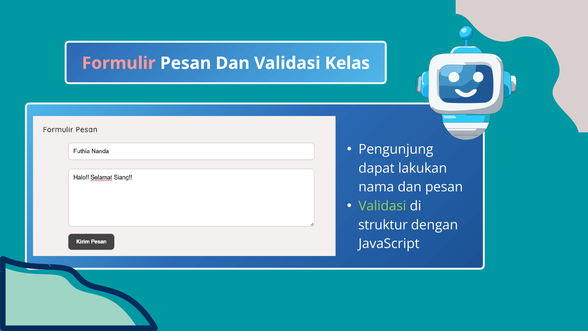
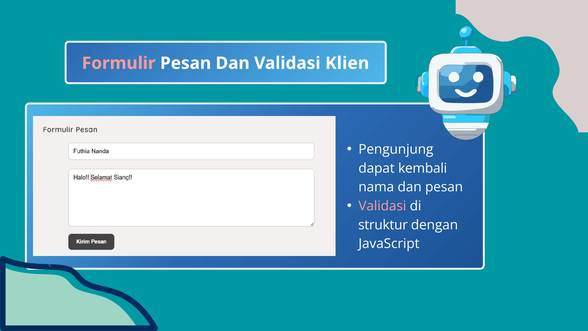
Kelas: Kelas -> Klien
lakukan: lakukan -> kembali
Validasi at (382, 206) colour: light green -> pink
